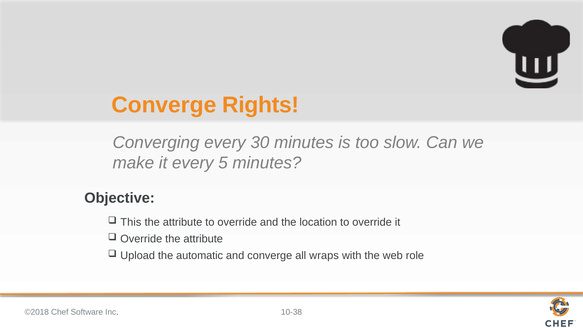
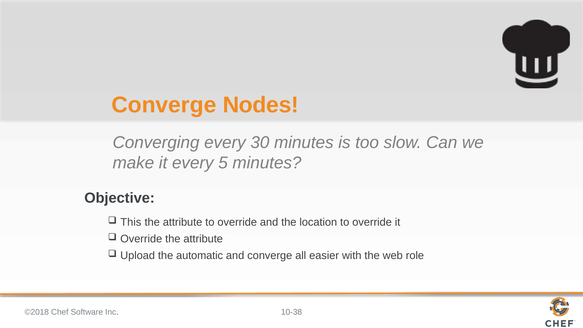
Rights: Rights -> Nodes
wraps: wraps -> easier
